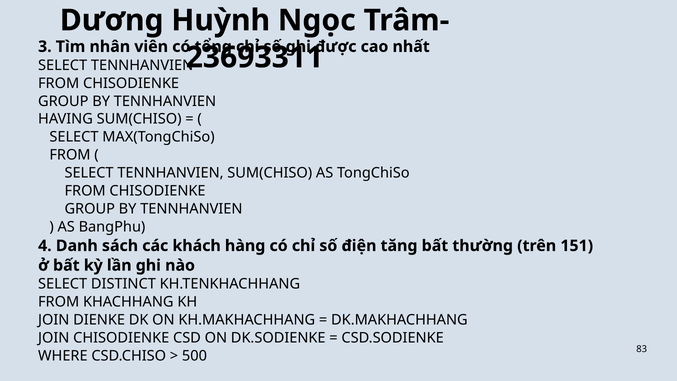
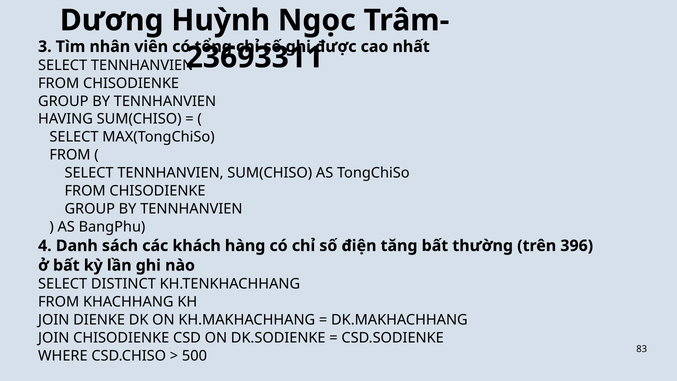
151: 151 -> 396
